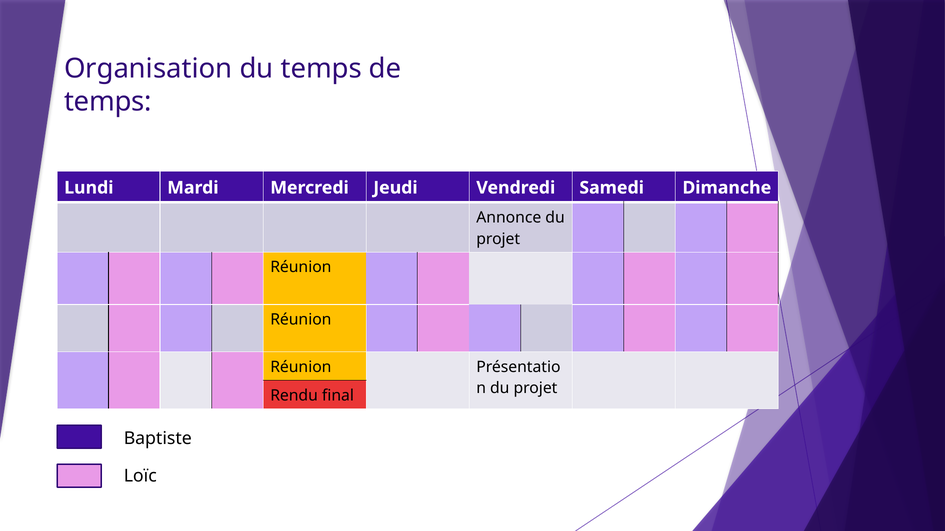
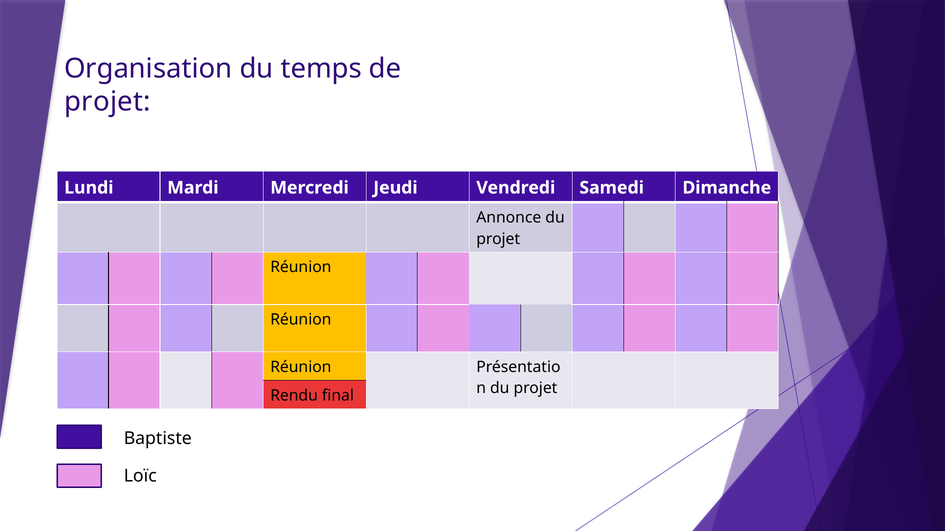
temps at (108, 102): temps -> projet
